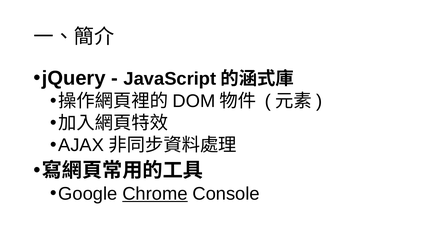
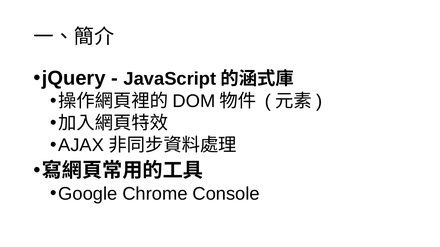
Chrome underline: present -> none
